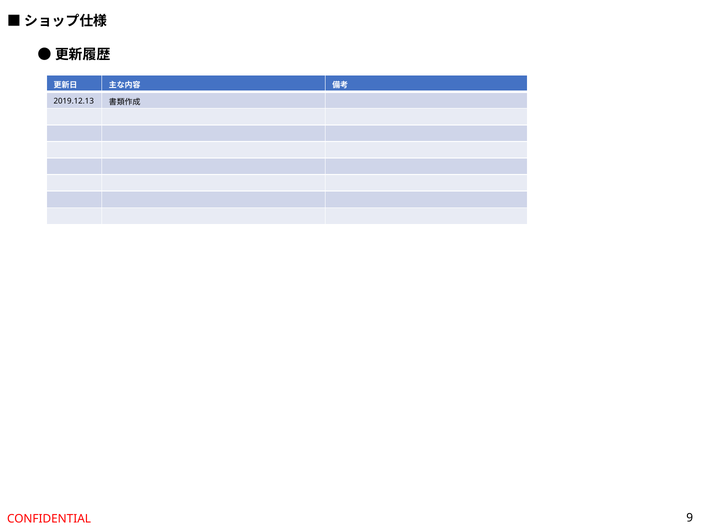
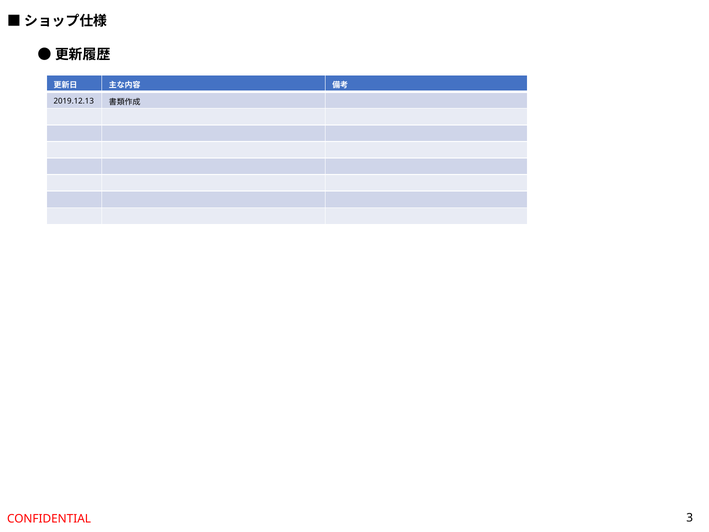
9: 9 -> 3
